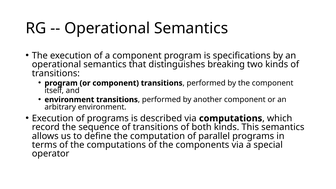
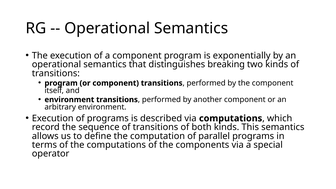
specifications: specifications -> exponentially
